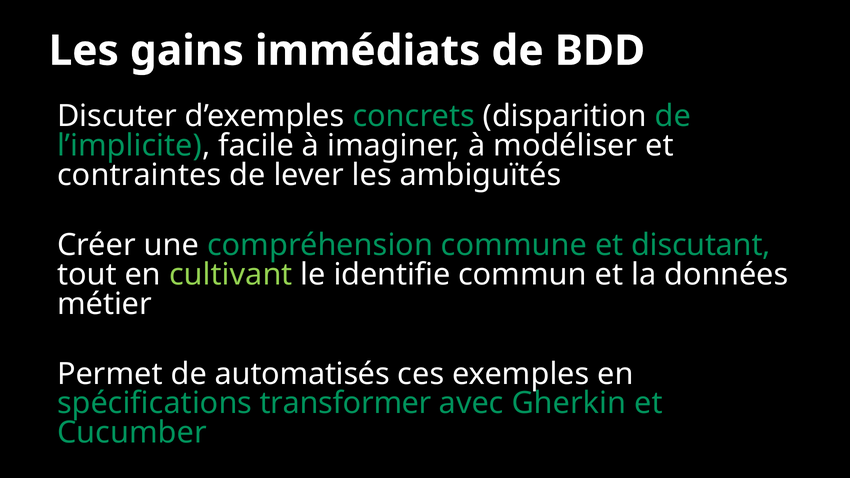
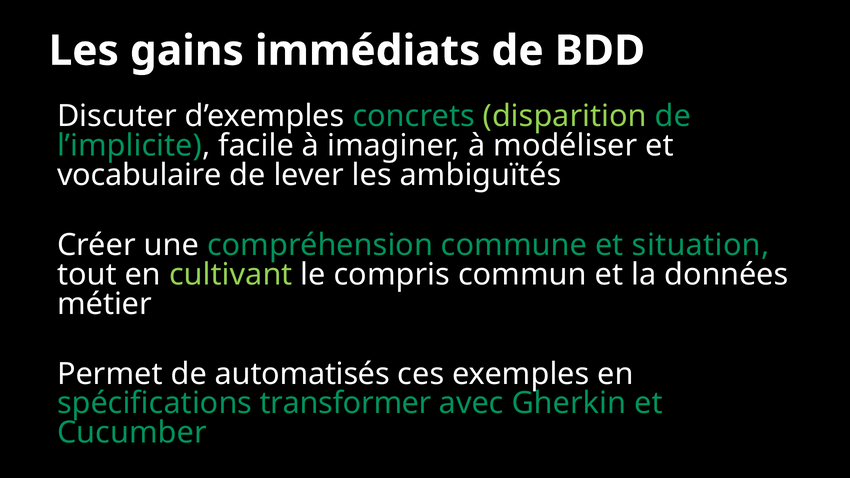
disparition colour: white -> light green
contraintes: contraintes -> vocabulaire
discutant: discutant -> situation
identifie: identifie -> compris
